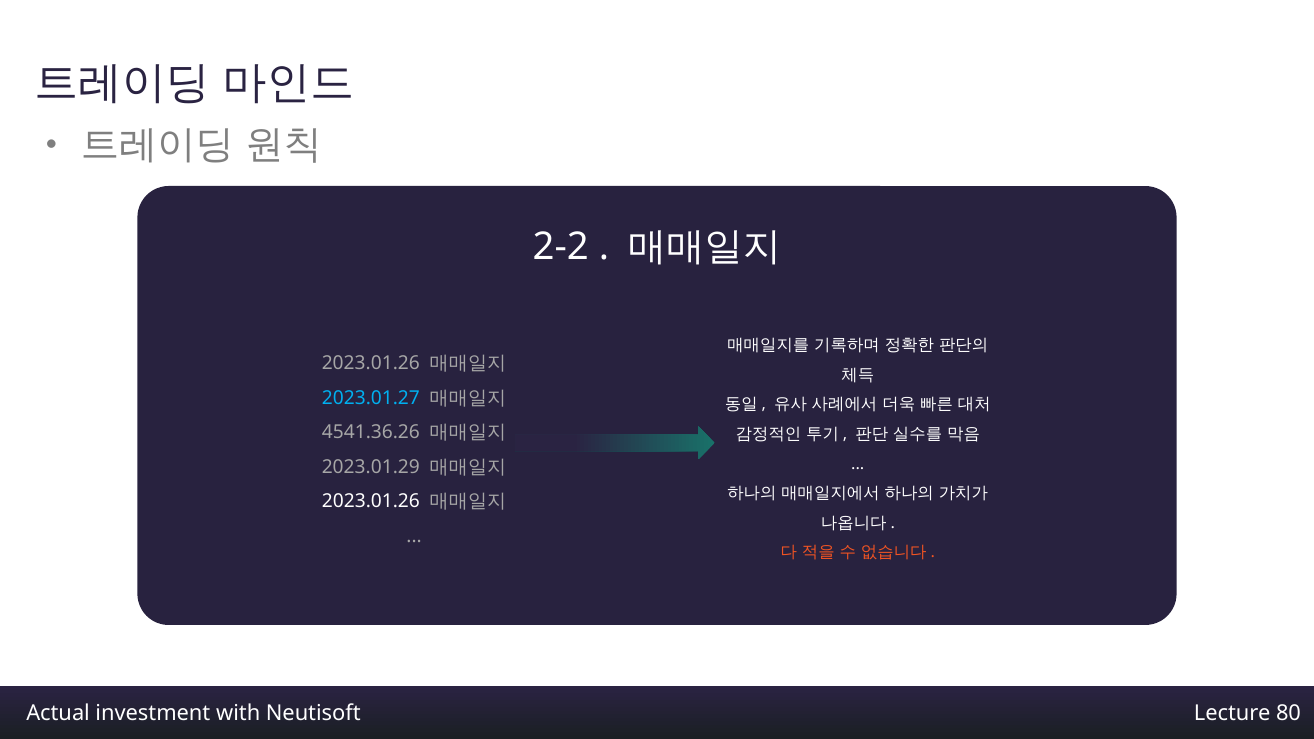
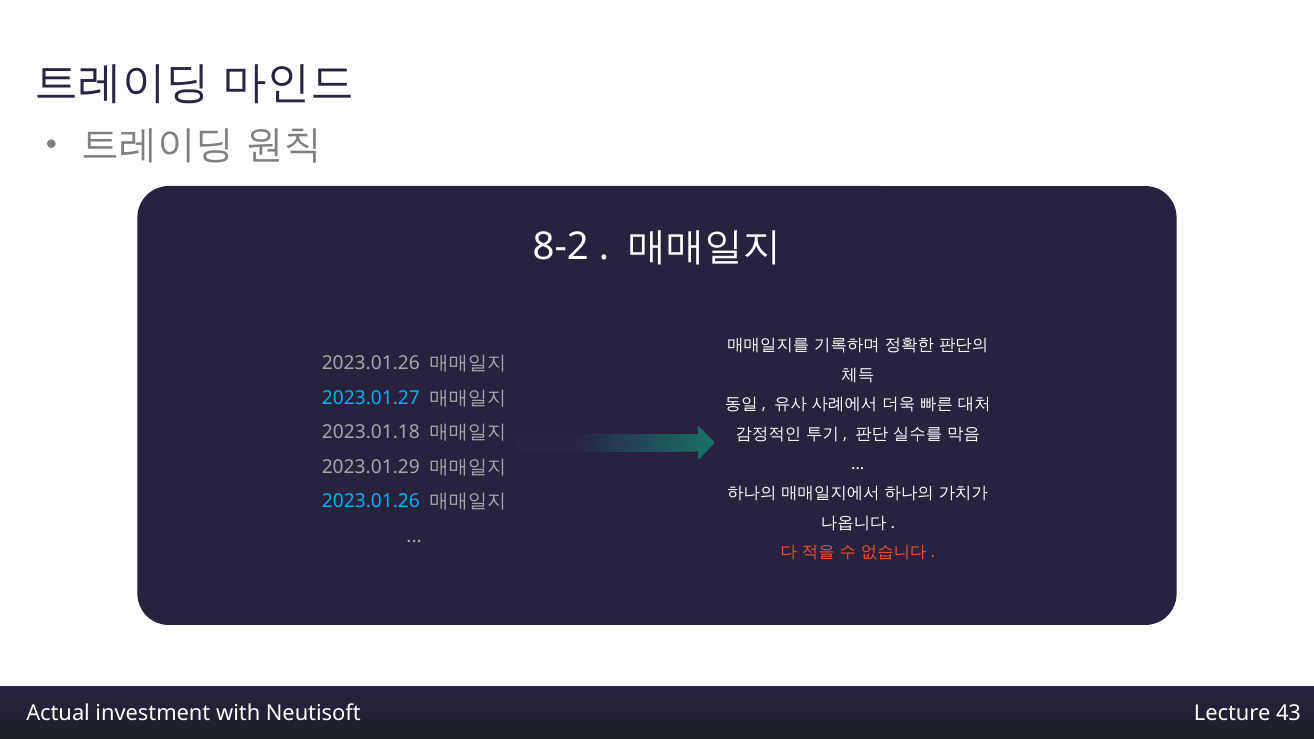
2-2: 2-2 -> 8-2
4541.36.26: 4541.36.26 -> 2023.01.18
2023.01.26 at (371, 502) colour: white -> light blue
80: 80 -> 43
